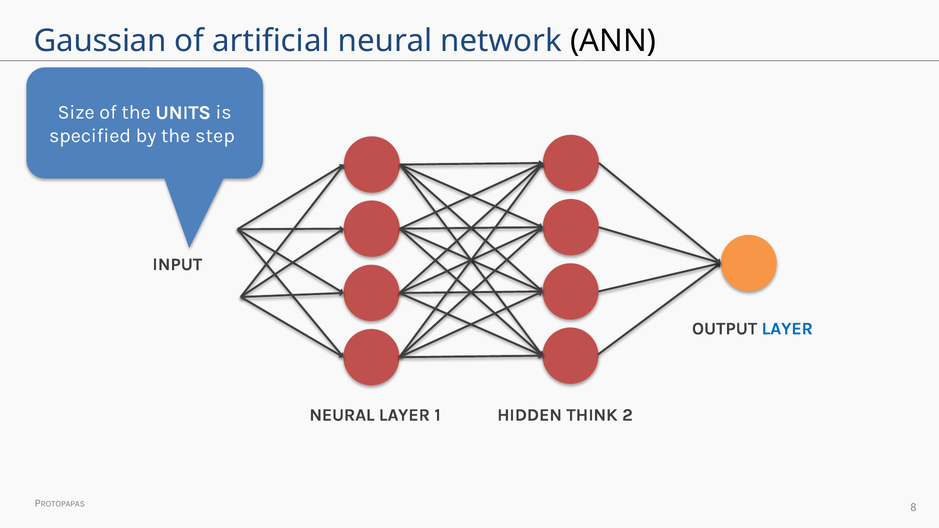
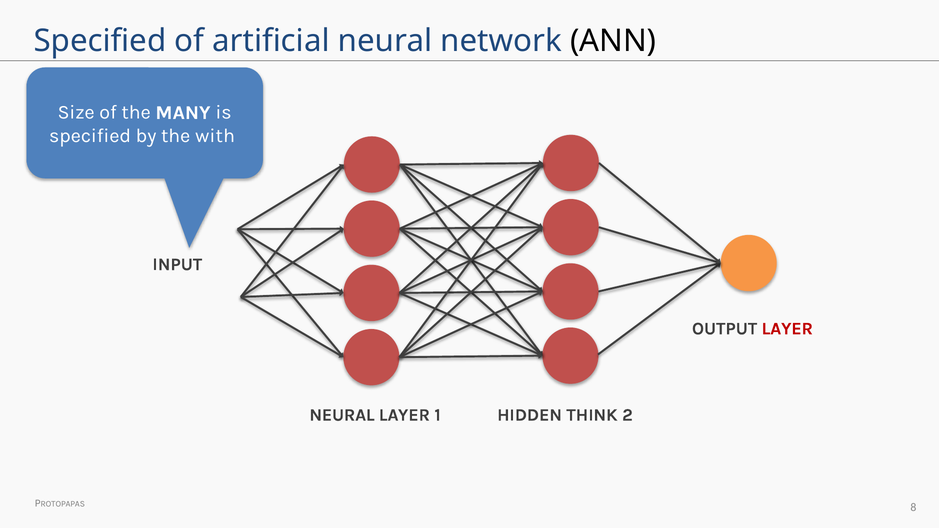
Gaussian at (100, 41): Gaussian -> Specified
UNITS: UNITS -> MANY
step: step -> with
LAYER at (787, 329) colour: blue -> red
